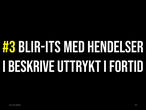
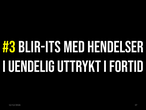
BESKRIVE: BESKRIVE -> UENDELIG
